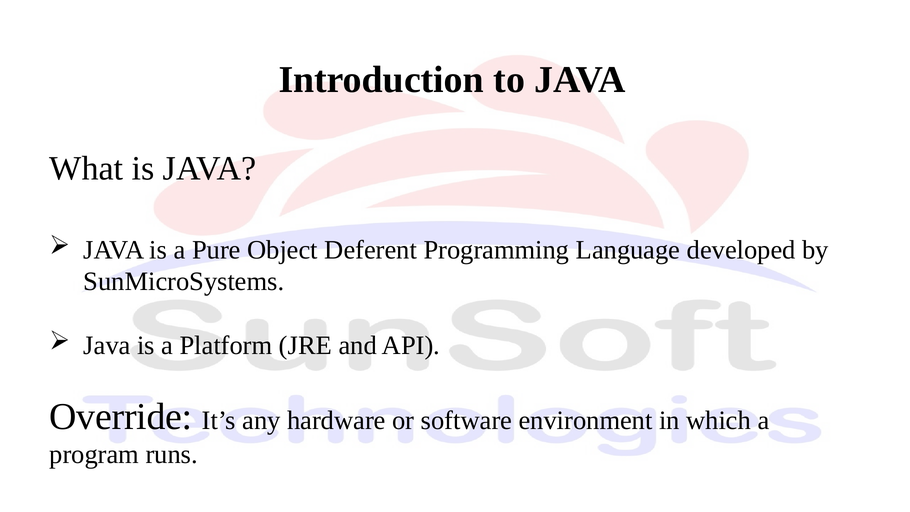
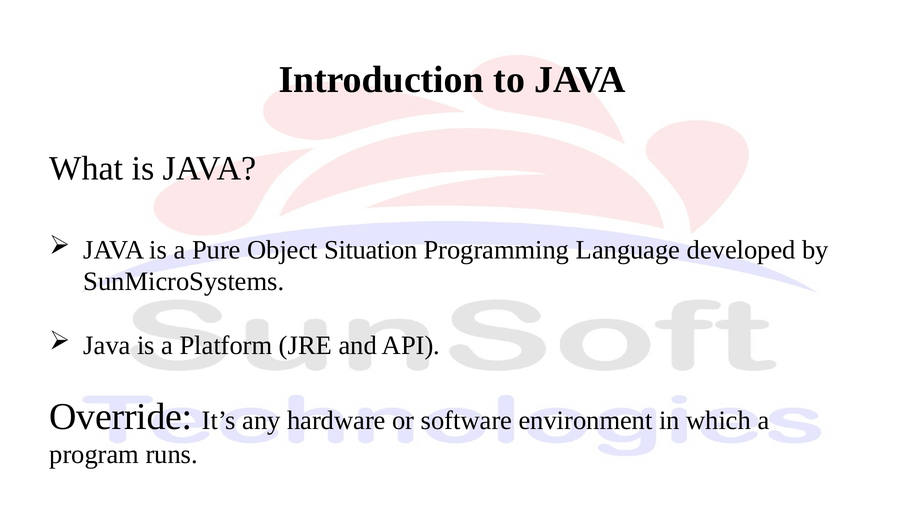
Deferent: Deferent -> Situation
